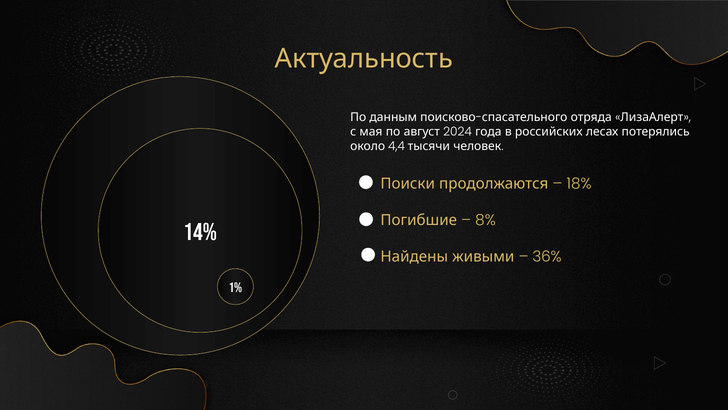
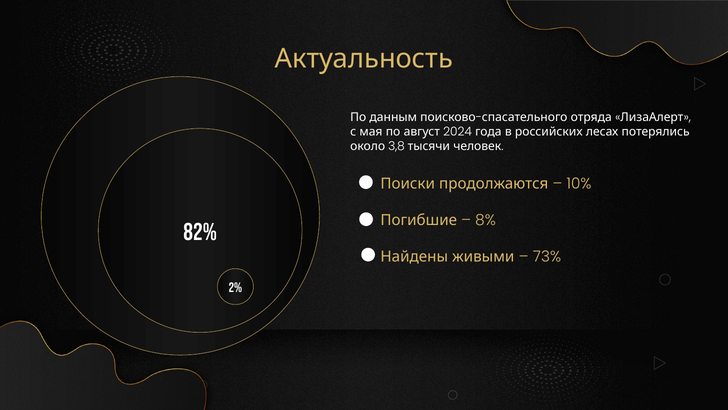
4,4: 4,4 -> 3,8
18%: 18% -> 10%
14%: 14% -> 82%
36%: 36% -> 73%
1%: 1% -> 2%
